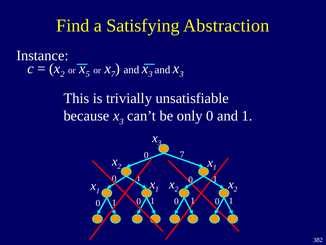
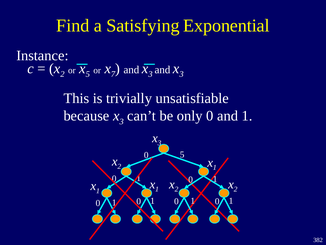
Abstraction: Abstraction -> Exponential
7 at (182, 154): 7 -> 5
